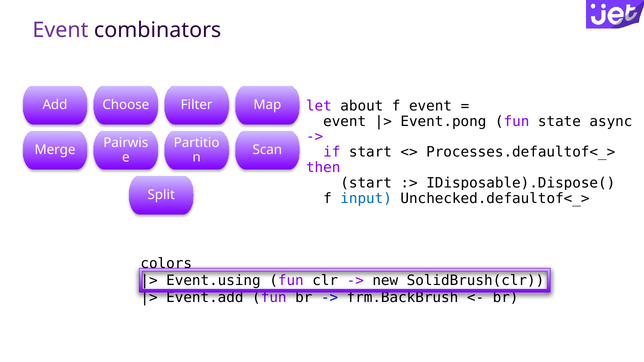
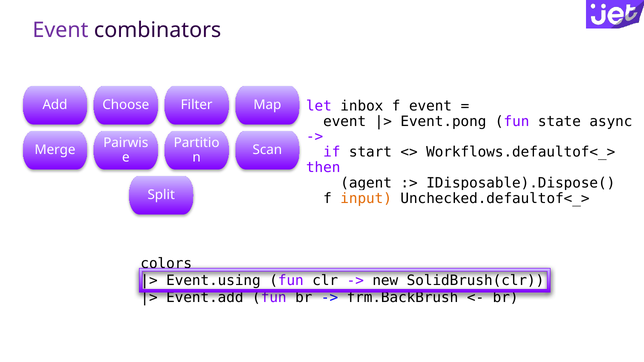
about: about -> inbox
Processes.defaultof<_>: Processes.defaultof<_> -> Workflows.defaultof<_>
start at (366, 183): start -> agent
input colour: blue -> orange
